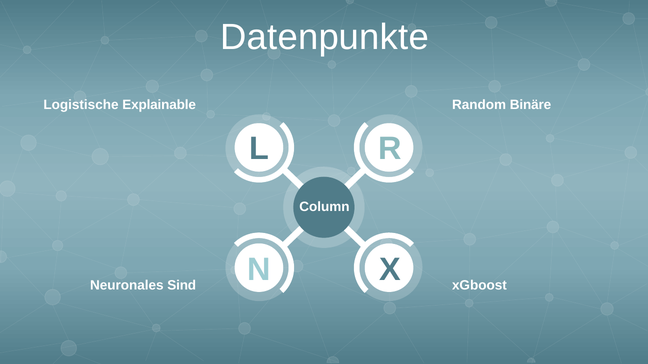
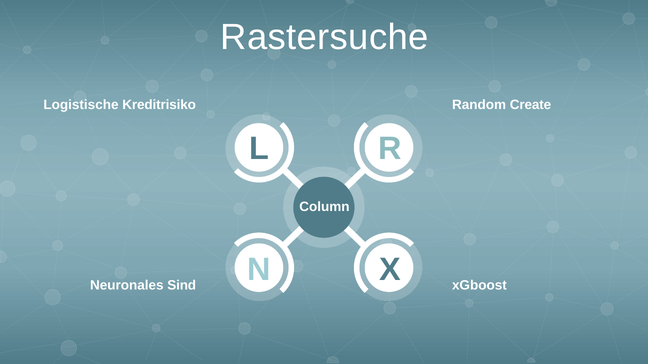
Datenpunkte: Datenpunkte -> Rastersuche
Explainable: Explainable -> Kreditrisiko
Binäre: Binäre -> Create
